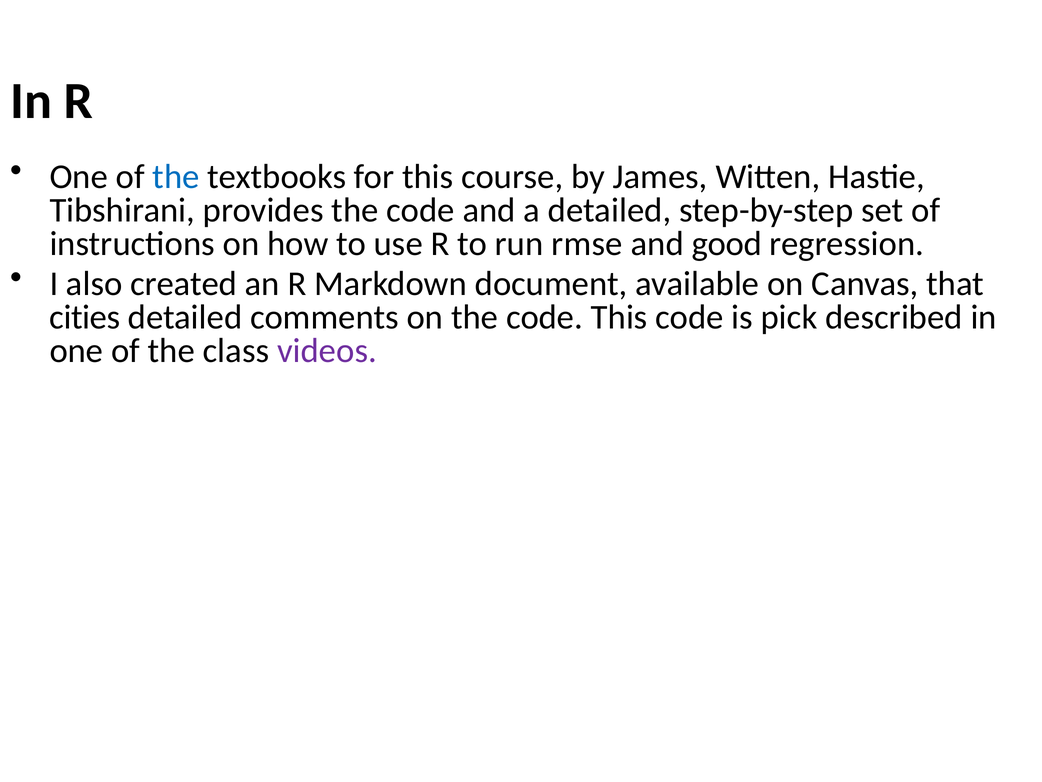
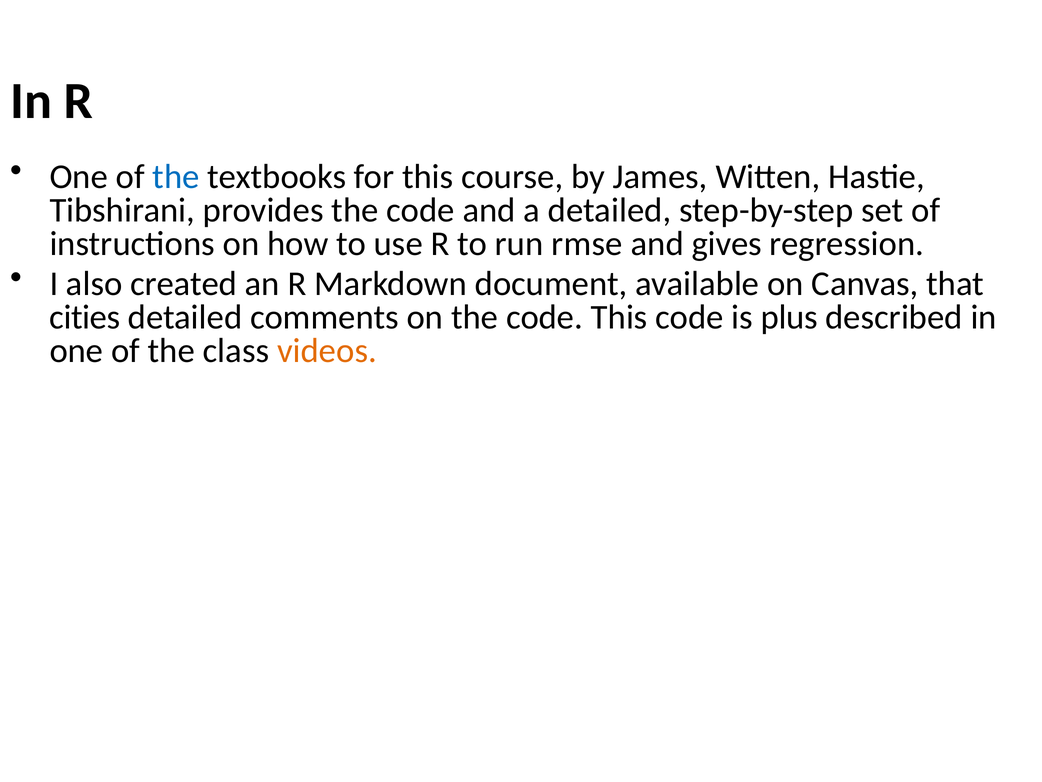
good: good -> gives
pick: pick -> plus
videos colour: purple -> orange
